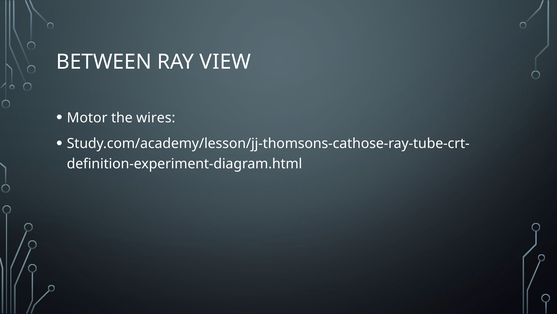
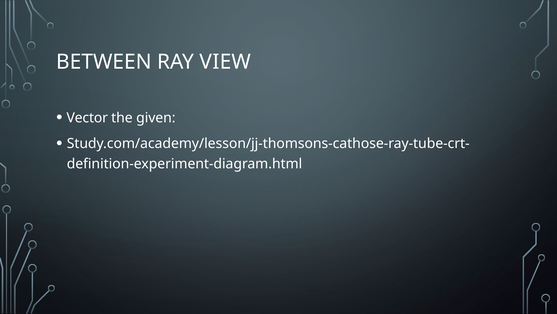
Motor: Motor -> Vector
wires: wires -> given
